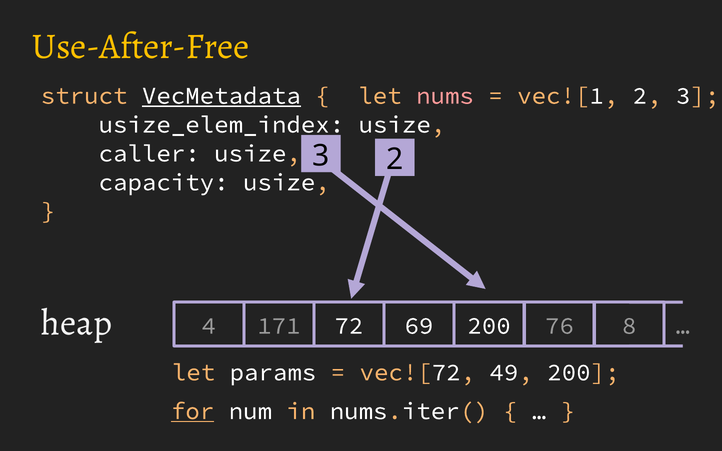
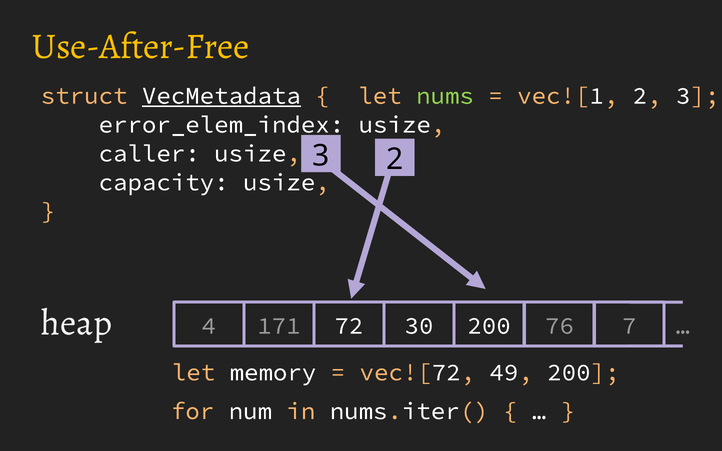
nums colour: pink -> light green
usize_elem_index: usize_elem_index -> error_elem_index
69: 69 -> 30
8: 8 -> 7
params: params -> memory
for underline: present -> none
